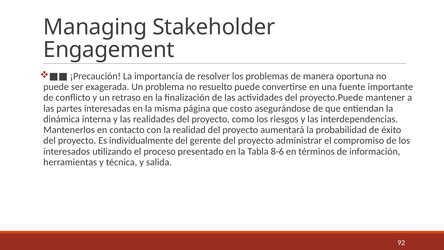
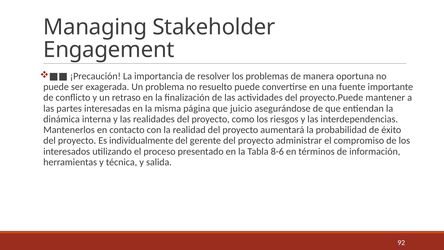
costo: costo -> juicio
